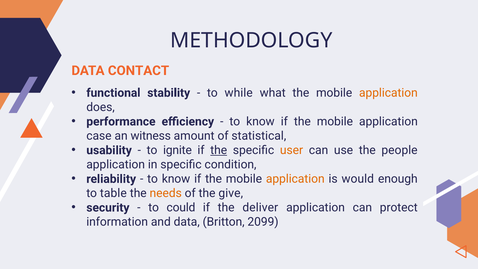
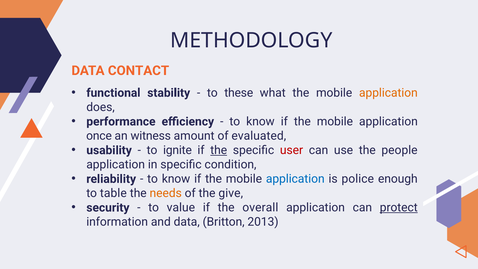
while: while -> these
case: case -> once
statistical: statistical -> evaluated
user colour: orange -> red
application at (295, 179) colour: orange -> blue
would: would -> police
could: could -> value
deliver: deliver -> overall
protect underline: none -> present
2099: 2099 -> 2013
